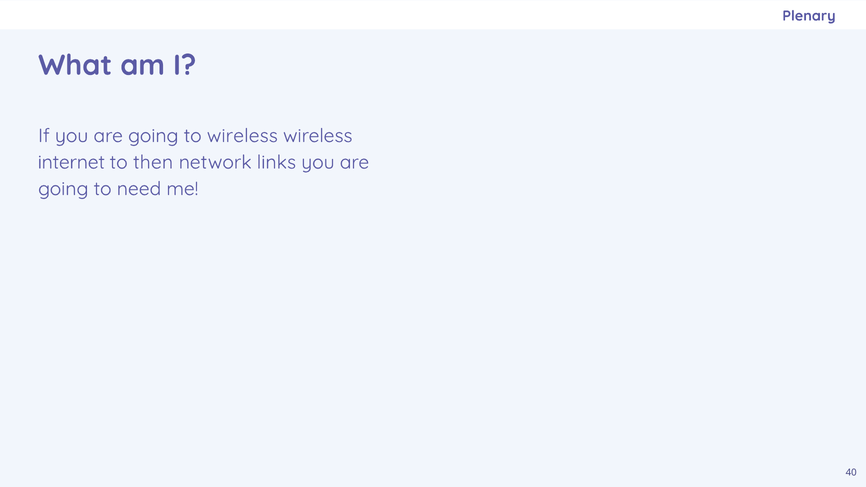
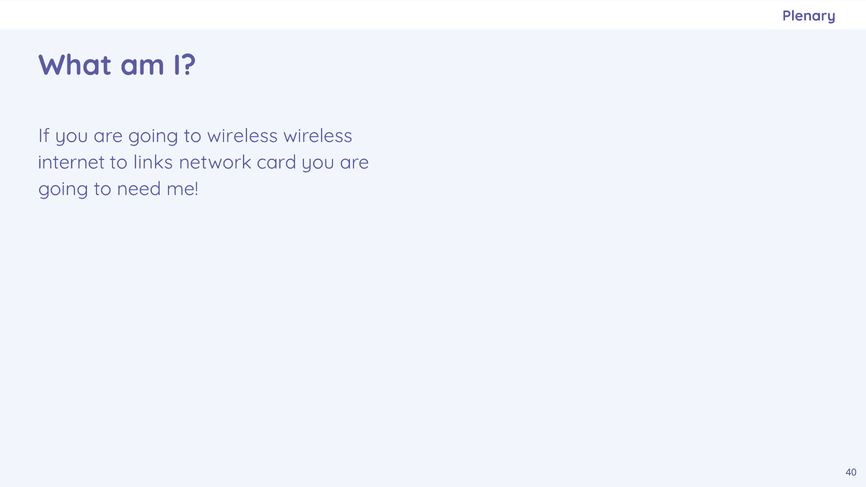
then: then -> links
links: links -> card
